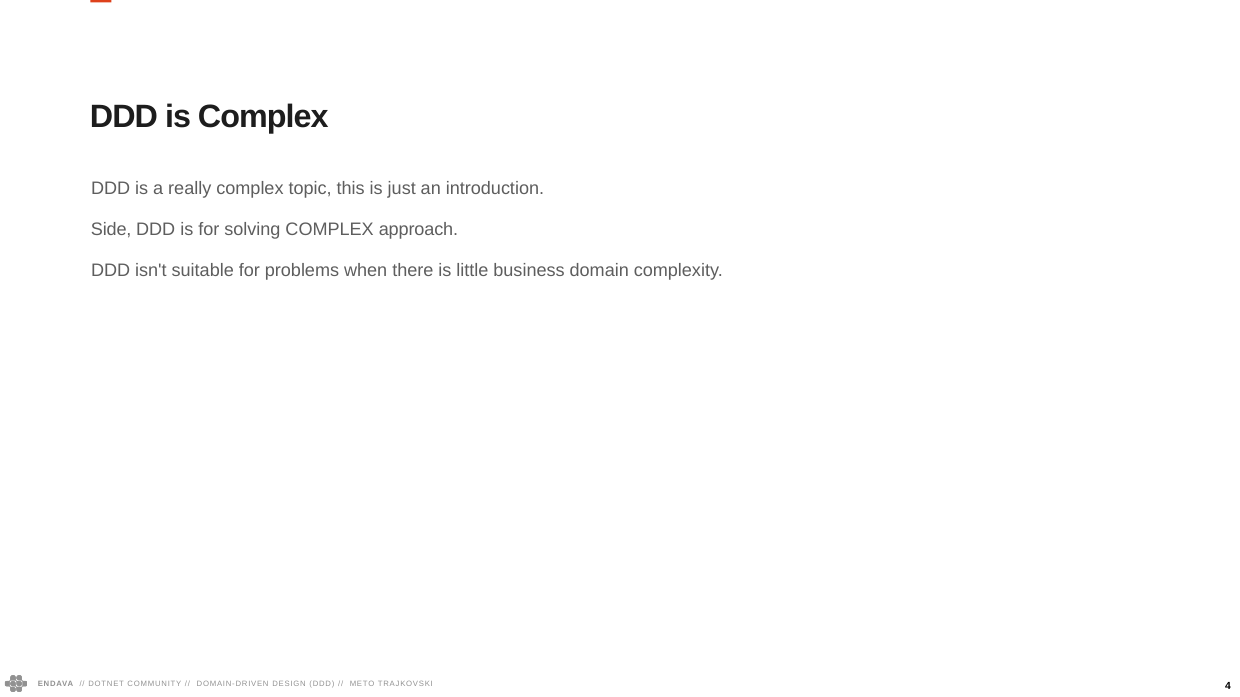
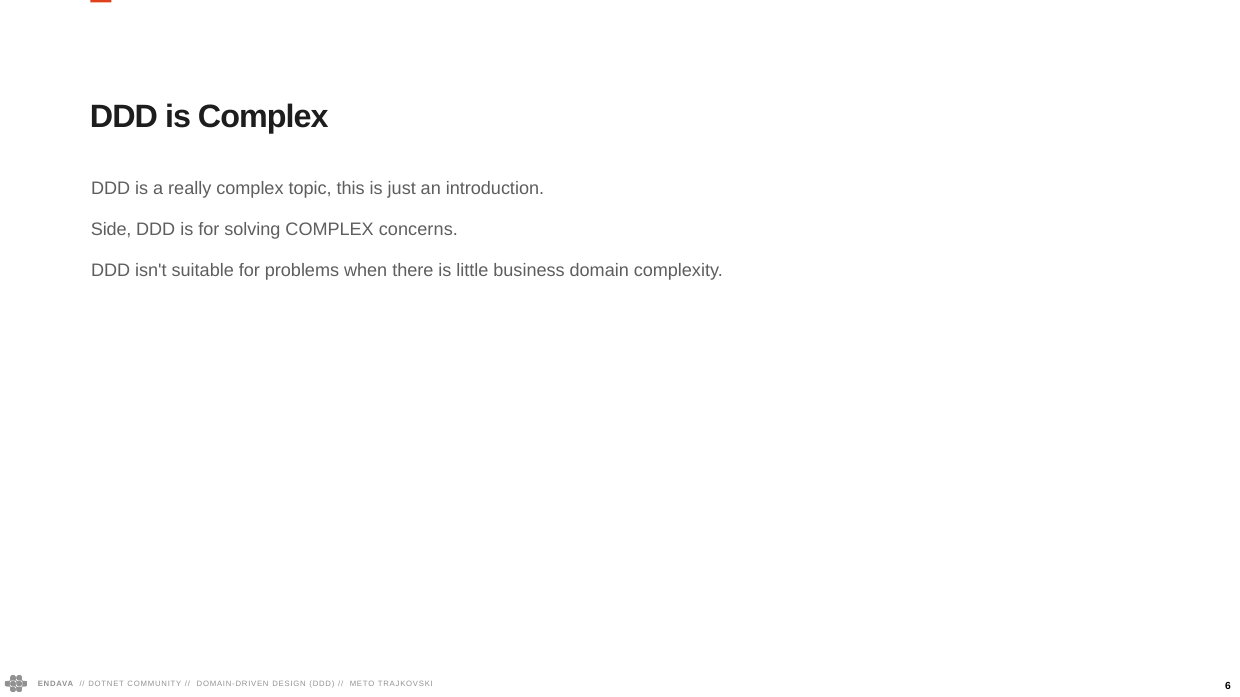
approach: approach -> concerns
4: 4 -> 6
